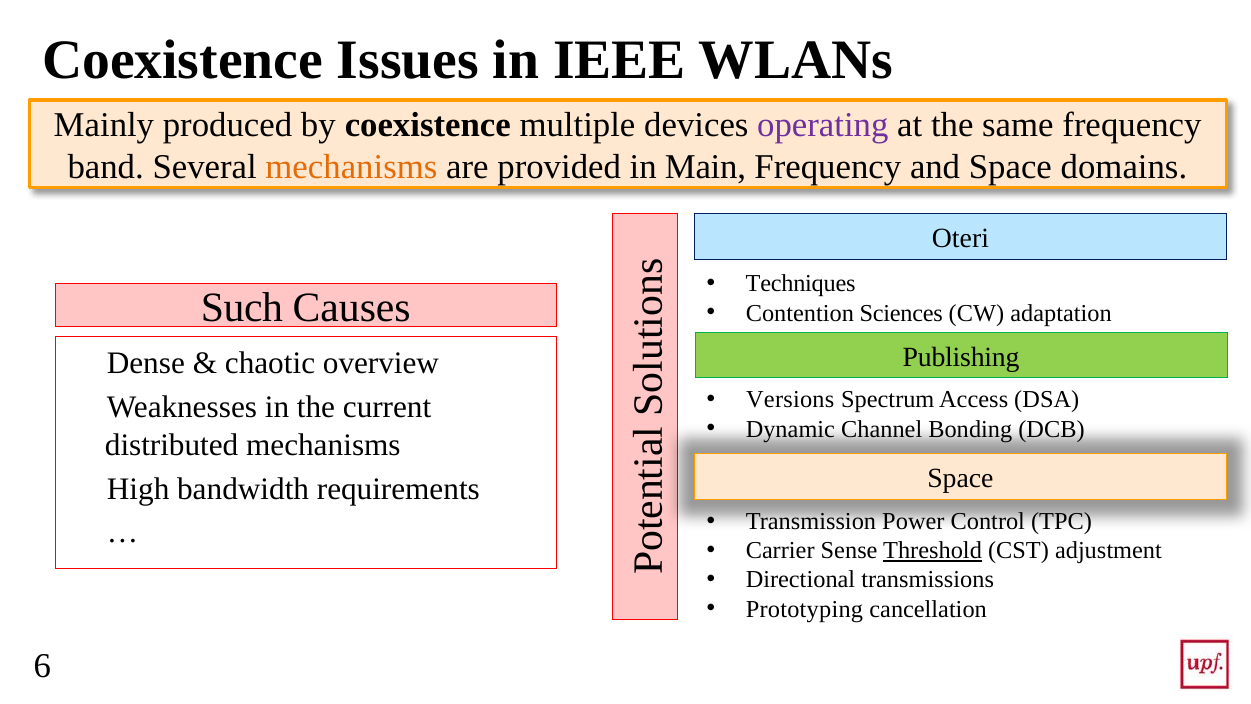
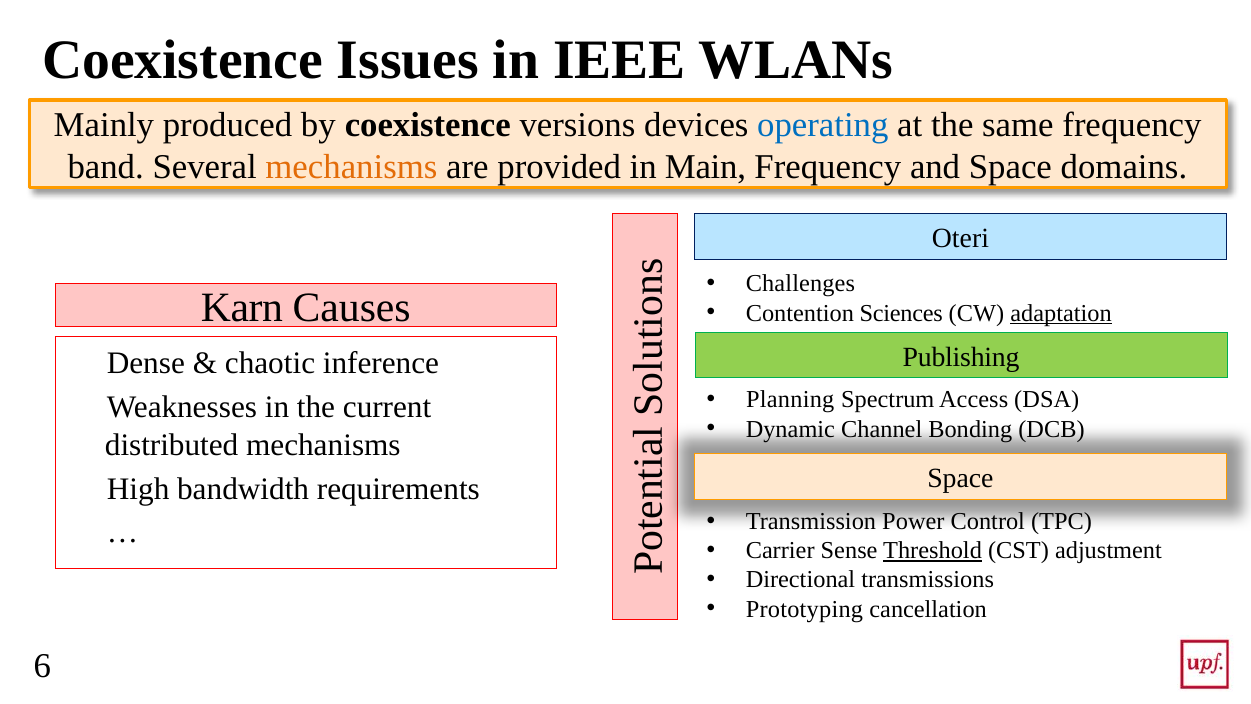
multiple: multiple -> versions
operating colour: purple -> blue
Techniques: Techniques -> Challenges
Such: Such -> Karn
adaptation underline: none -> present
overview: overview -> inference
Versions: Versions -> Planning
